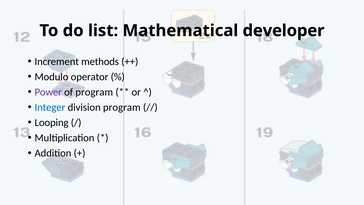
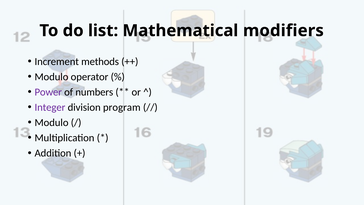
developer: developer -> modifiers
of program: program -> numbers
Integer colour: blue -> purple
Looping at (52, 122): Looping -> Modulo
